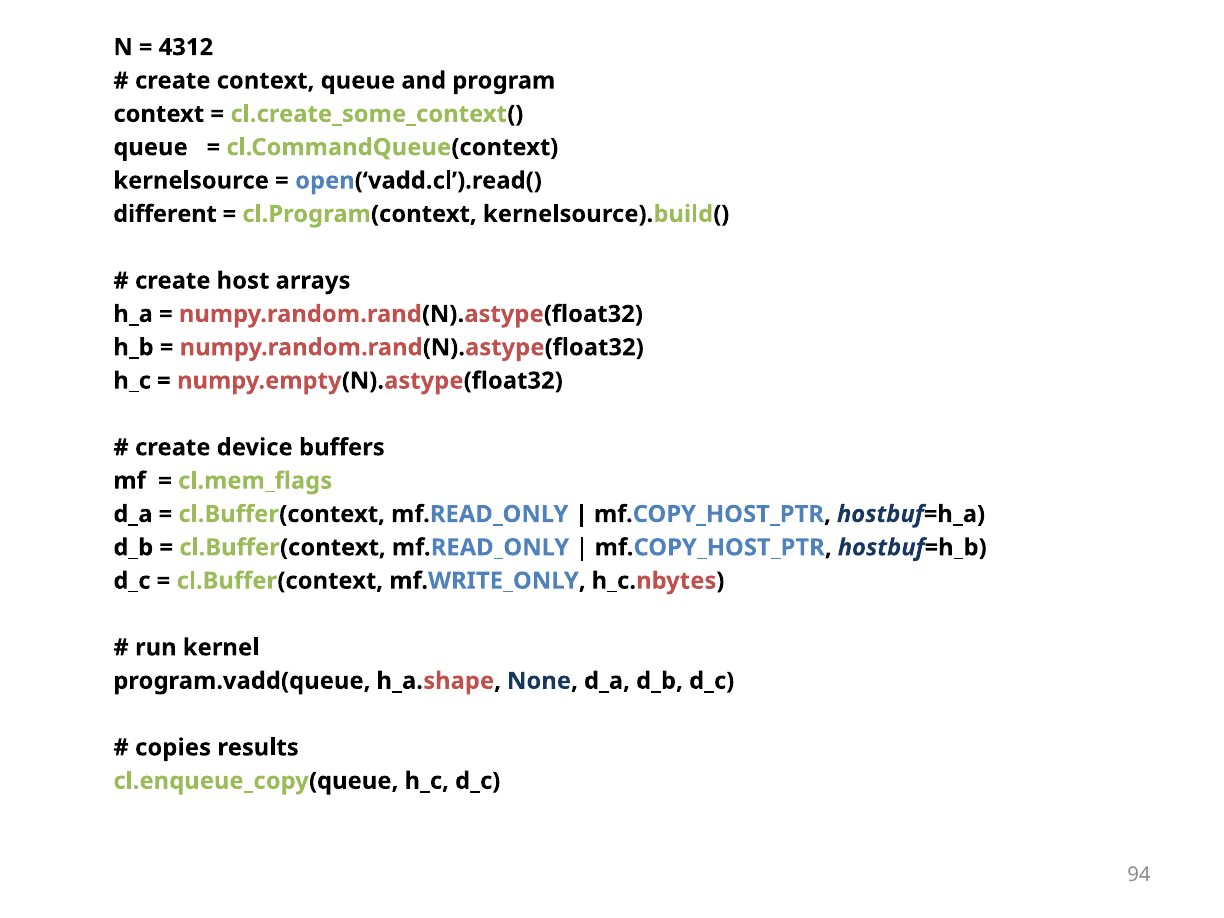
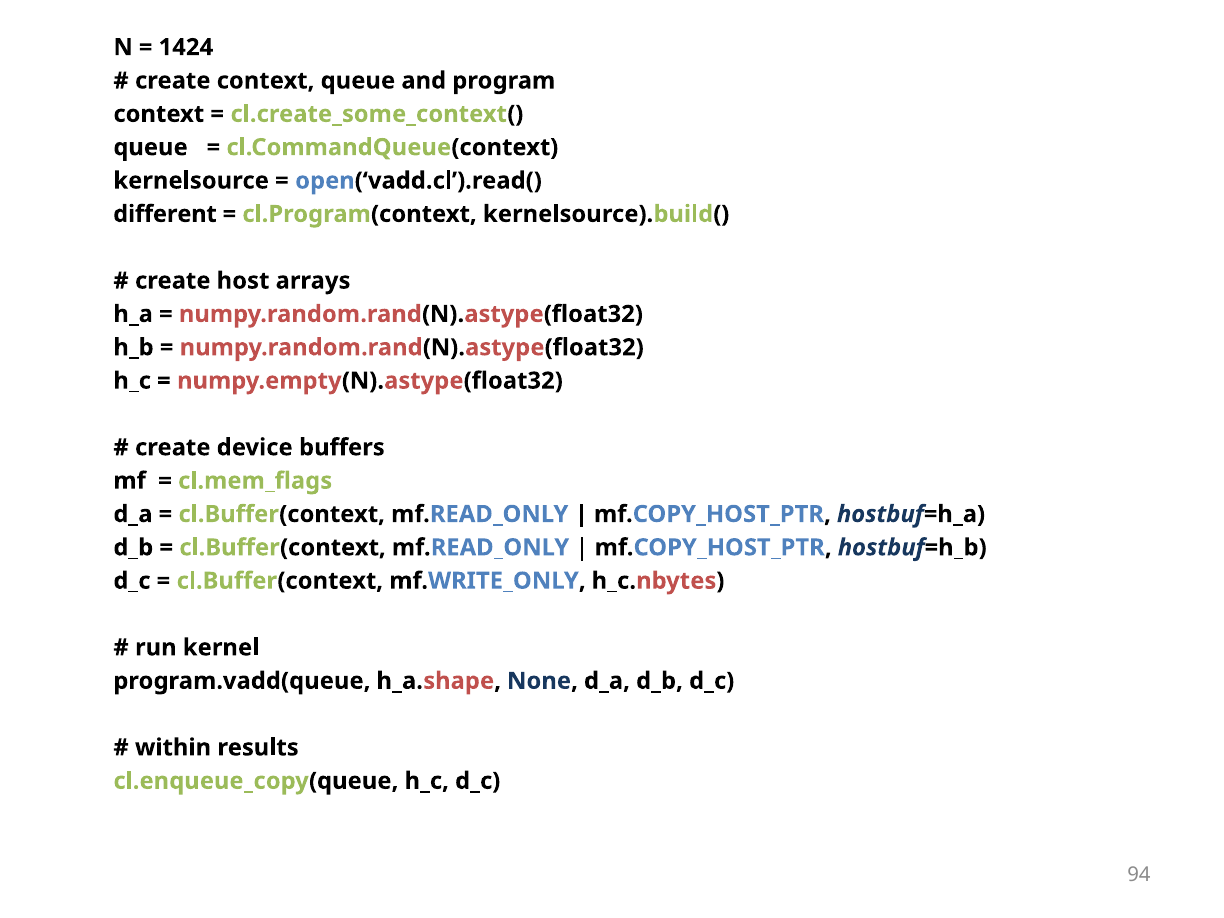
4312: 4312 -> 1424
copies: copies -> within
